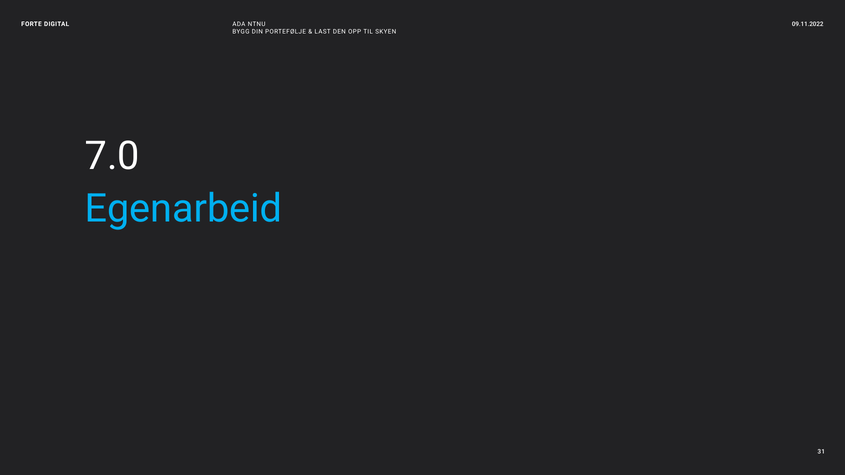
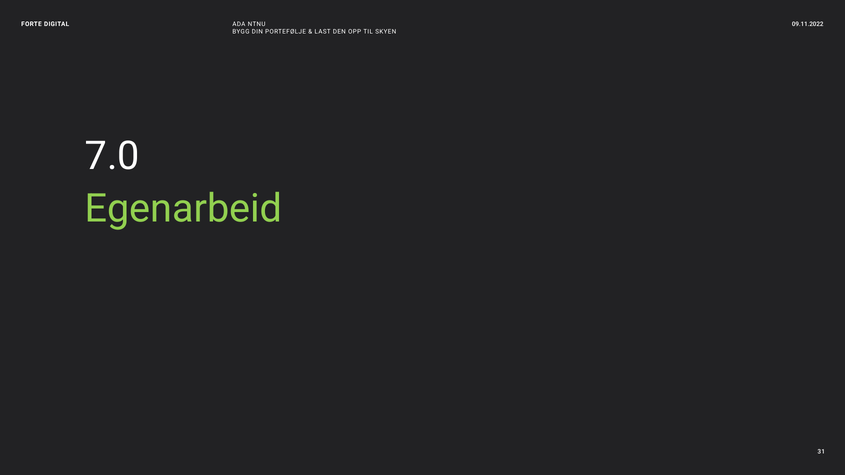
Egenarbeid colour: light blue -> light green
